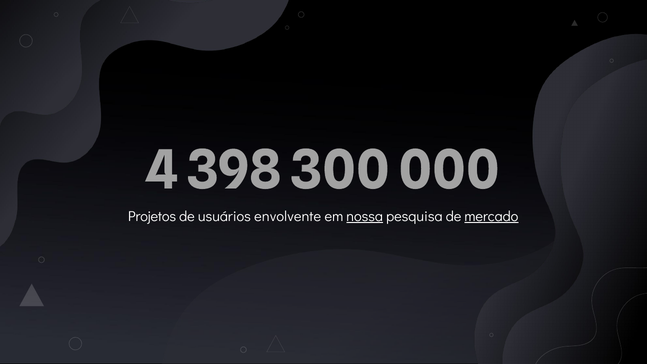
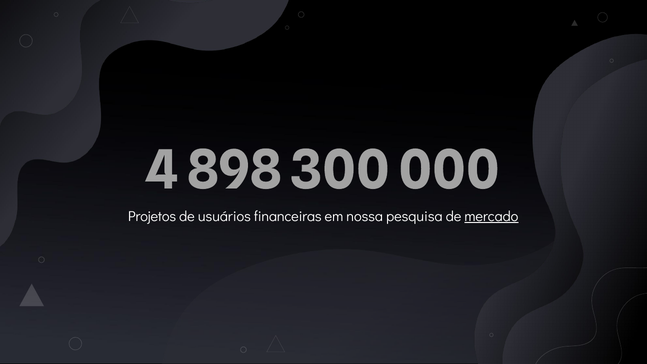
398: 398 -> 898
envolvente: envolvente -> financeiras
nossa underline: present -> none
